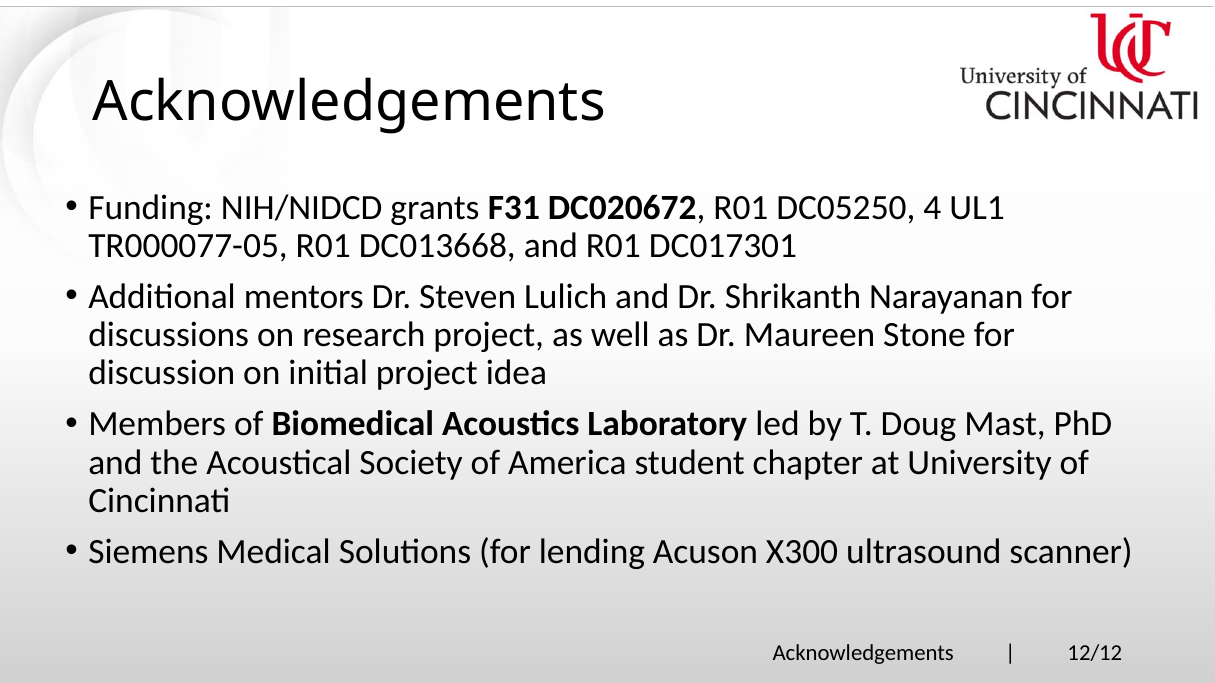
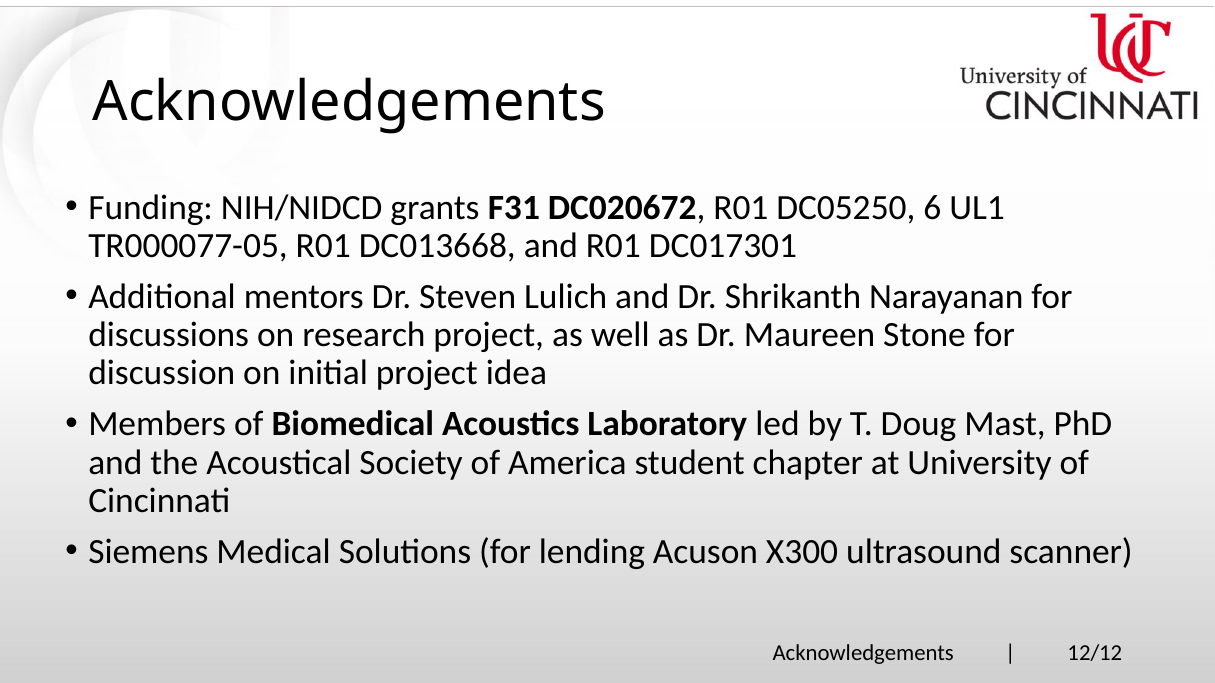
4: 4 -> 6
